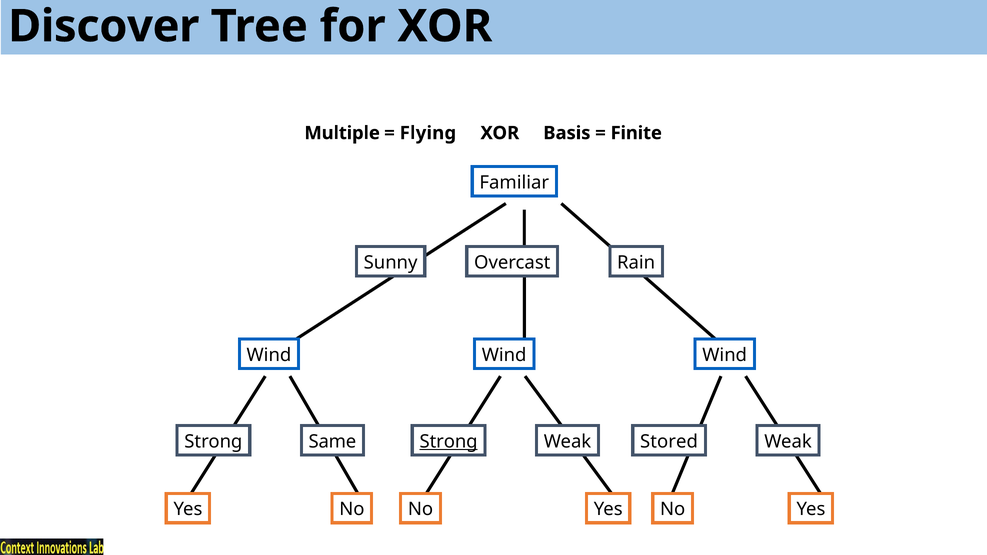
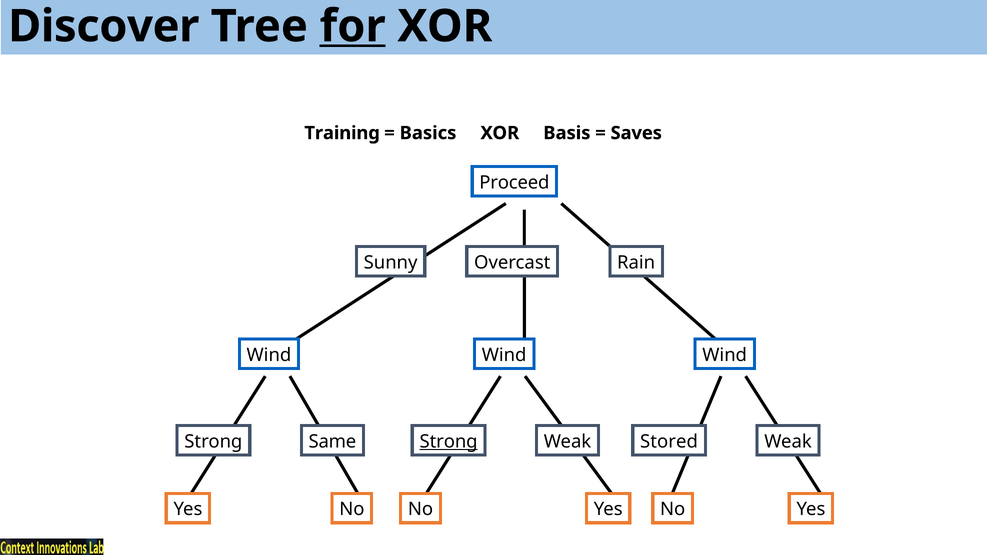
for underline: none -> present
Multiple: Multiple -> Training
Flying: Flying -> Basics
Finite: Finite -> Saves
Familiar: Familiar -> Proceed
